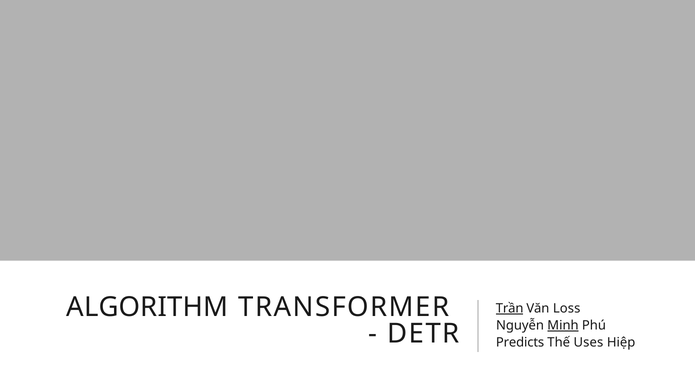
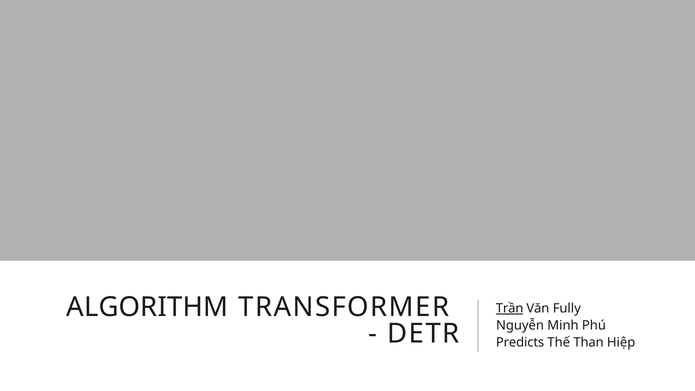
Loss: Loss -> Fully
Minh underline: present -> none
Uses: Uses -> Than
